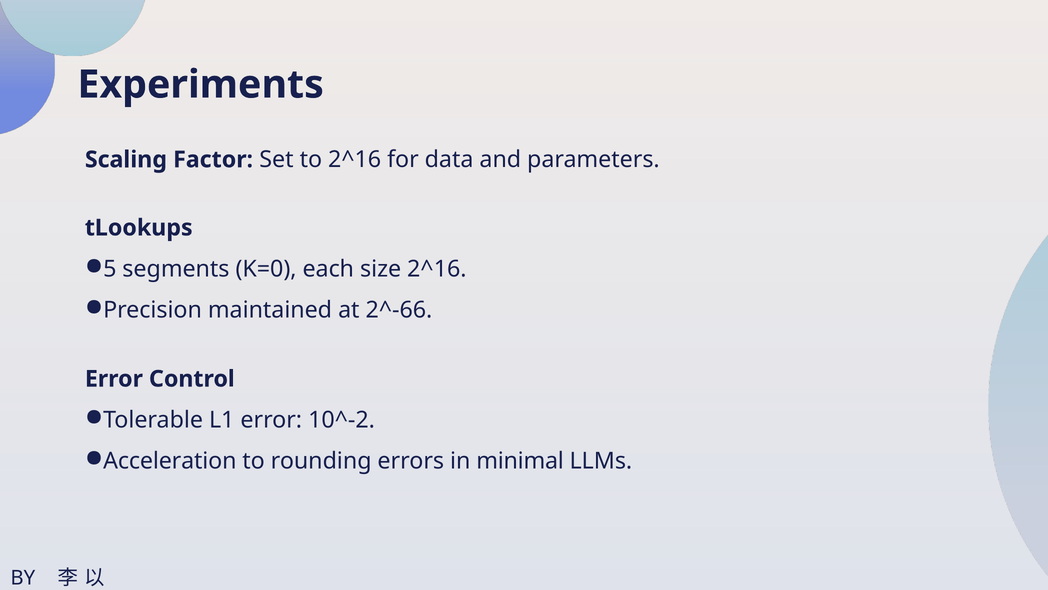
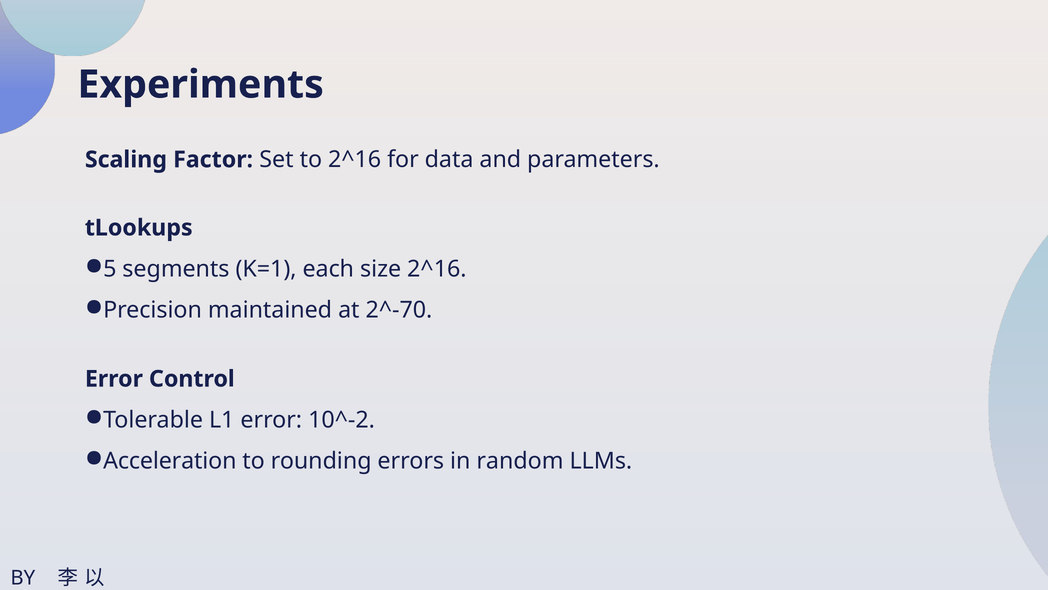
K=0: K=0 -> K=1
2^-66: 2^-66 -> 2^-70
minimal: minimal -> random
